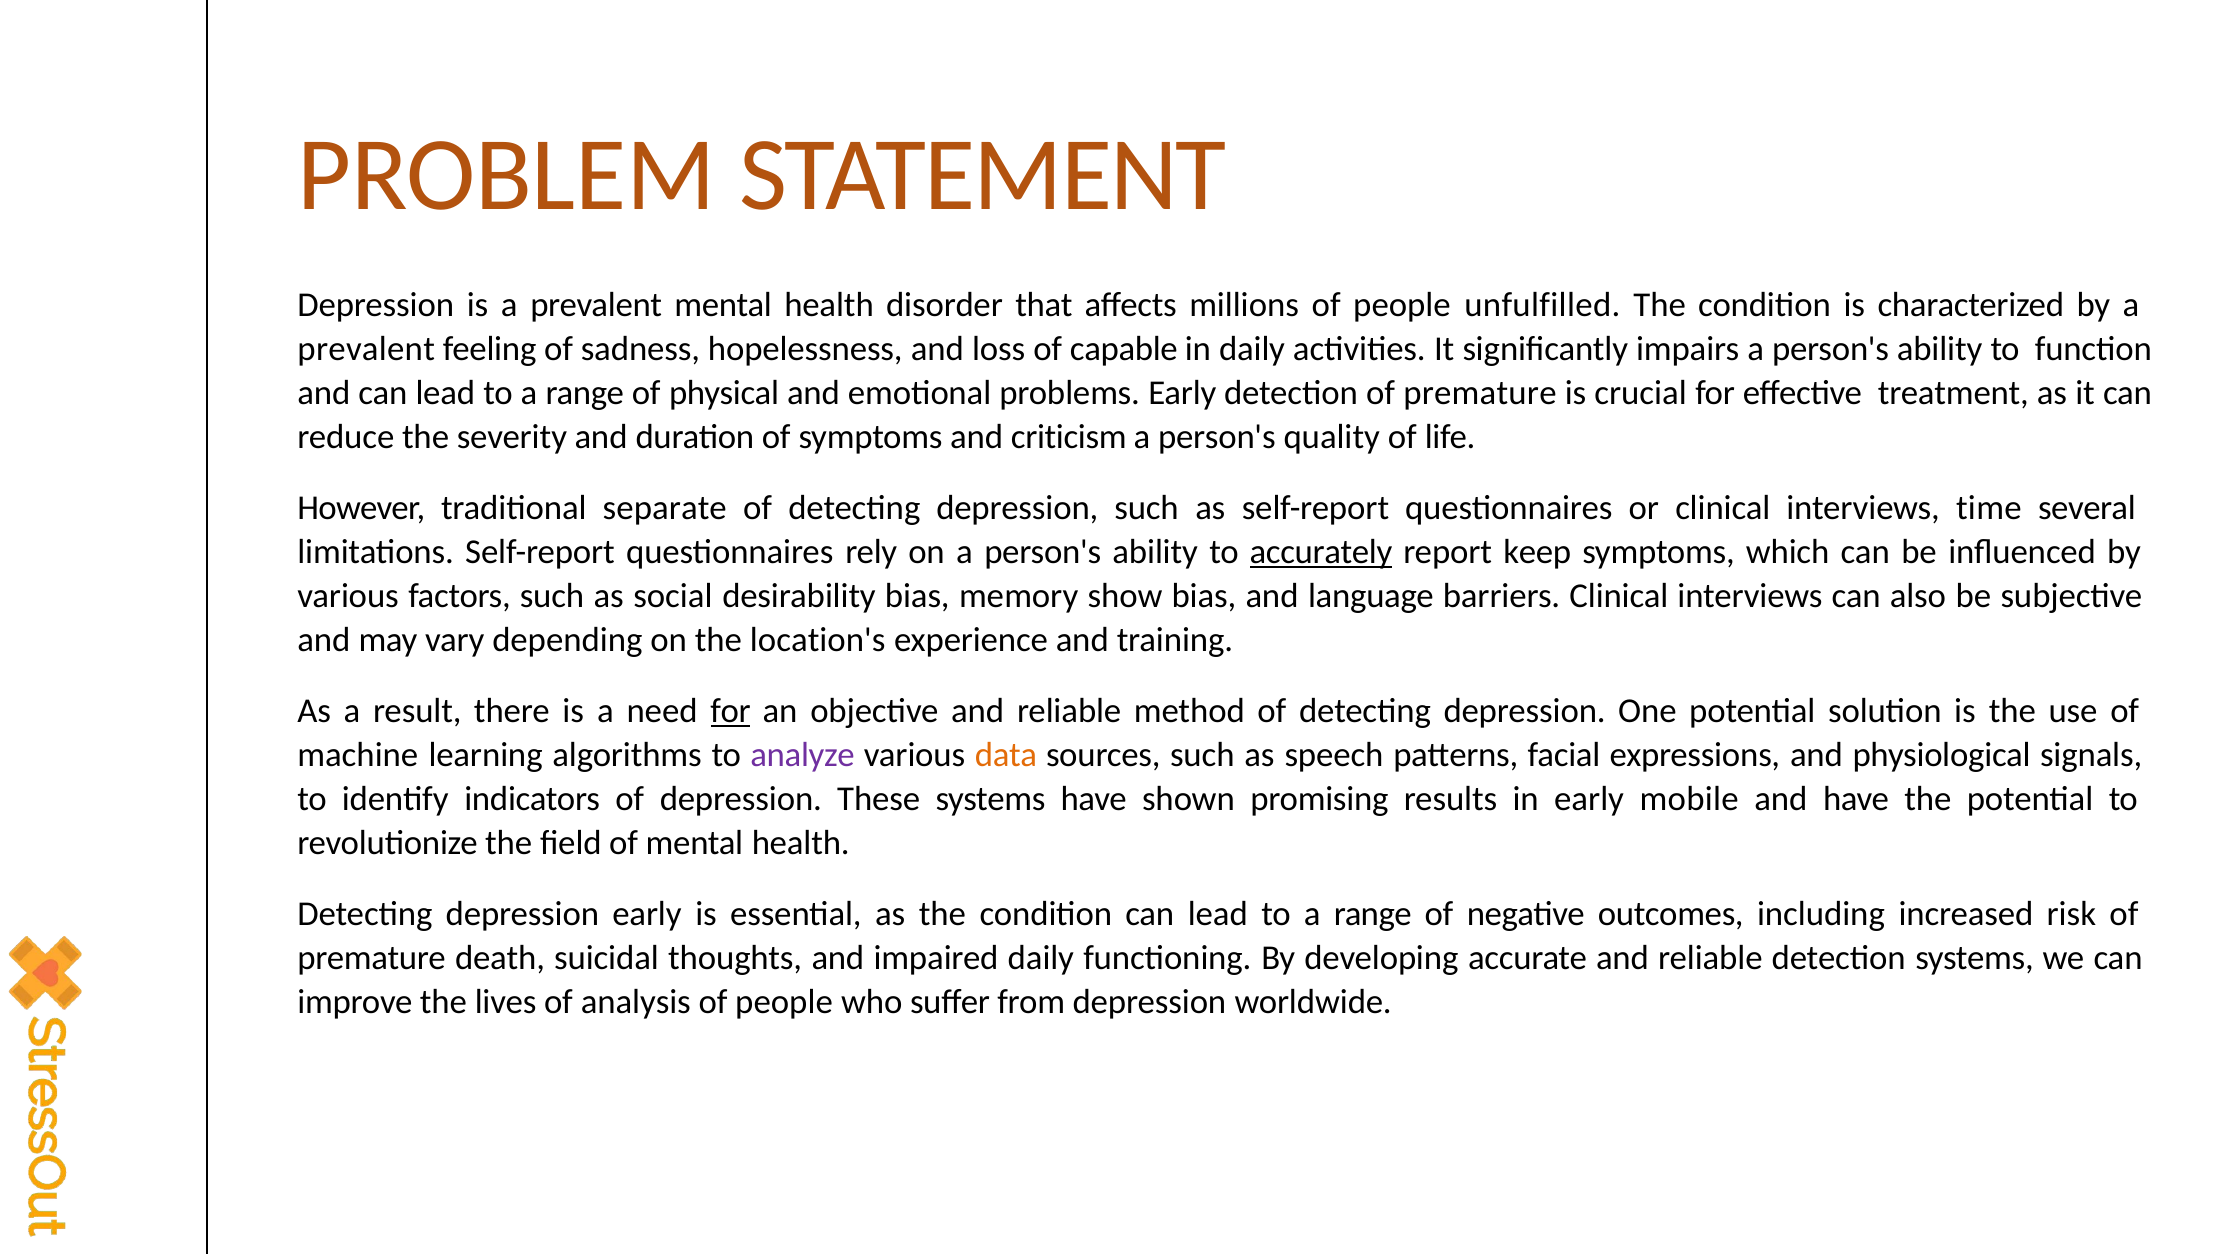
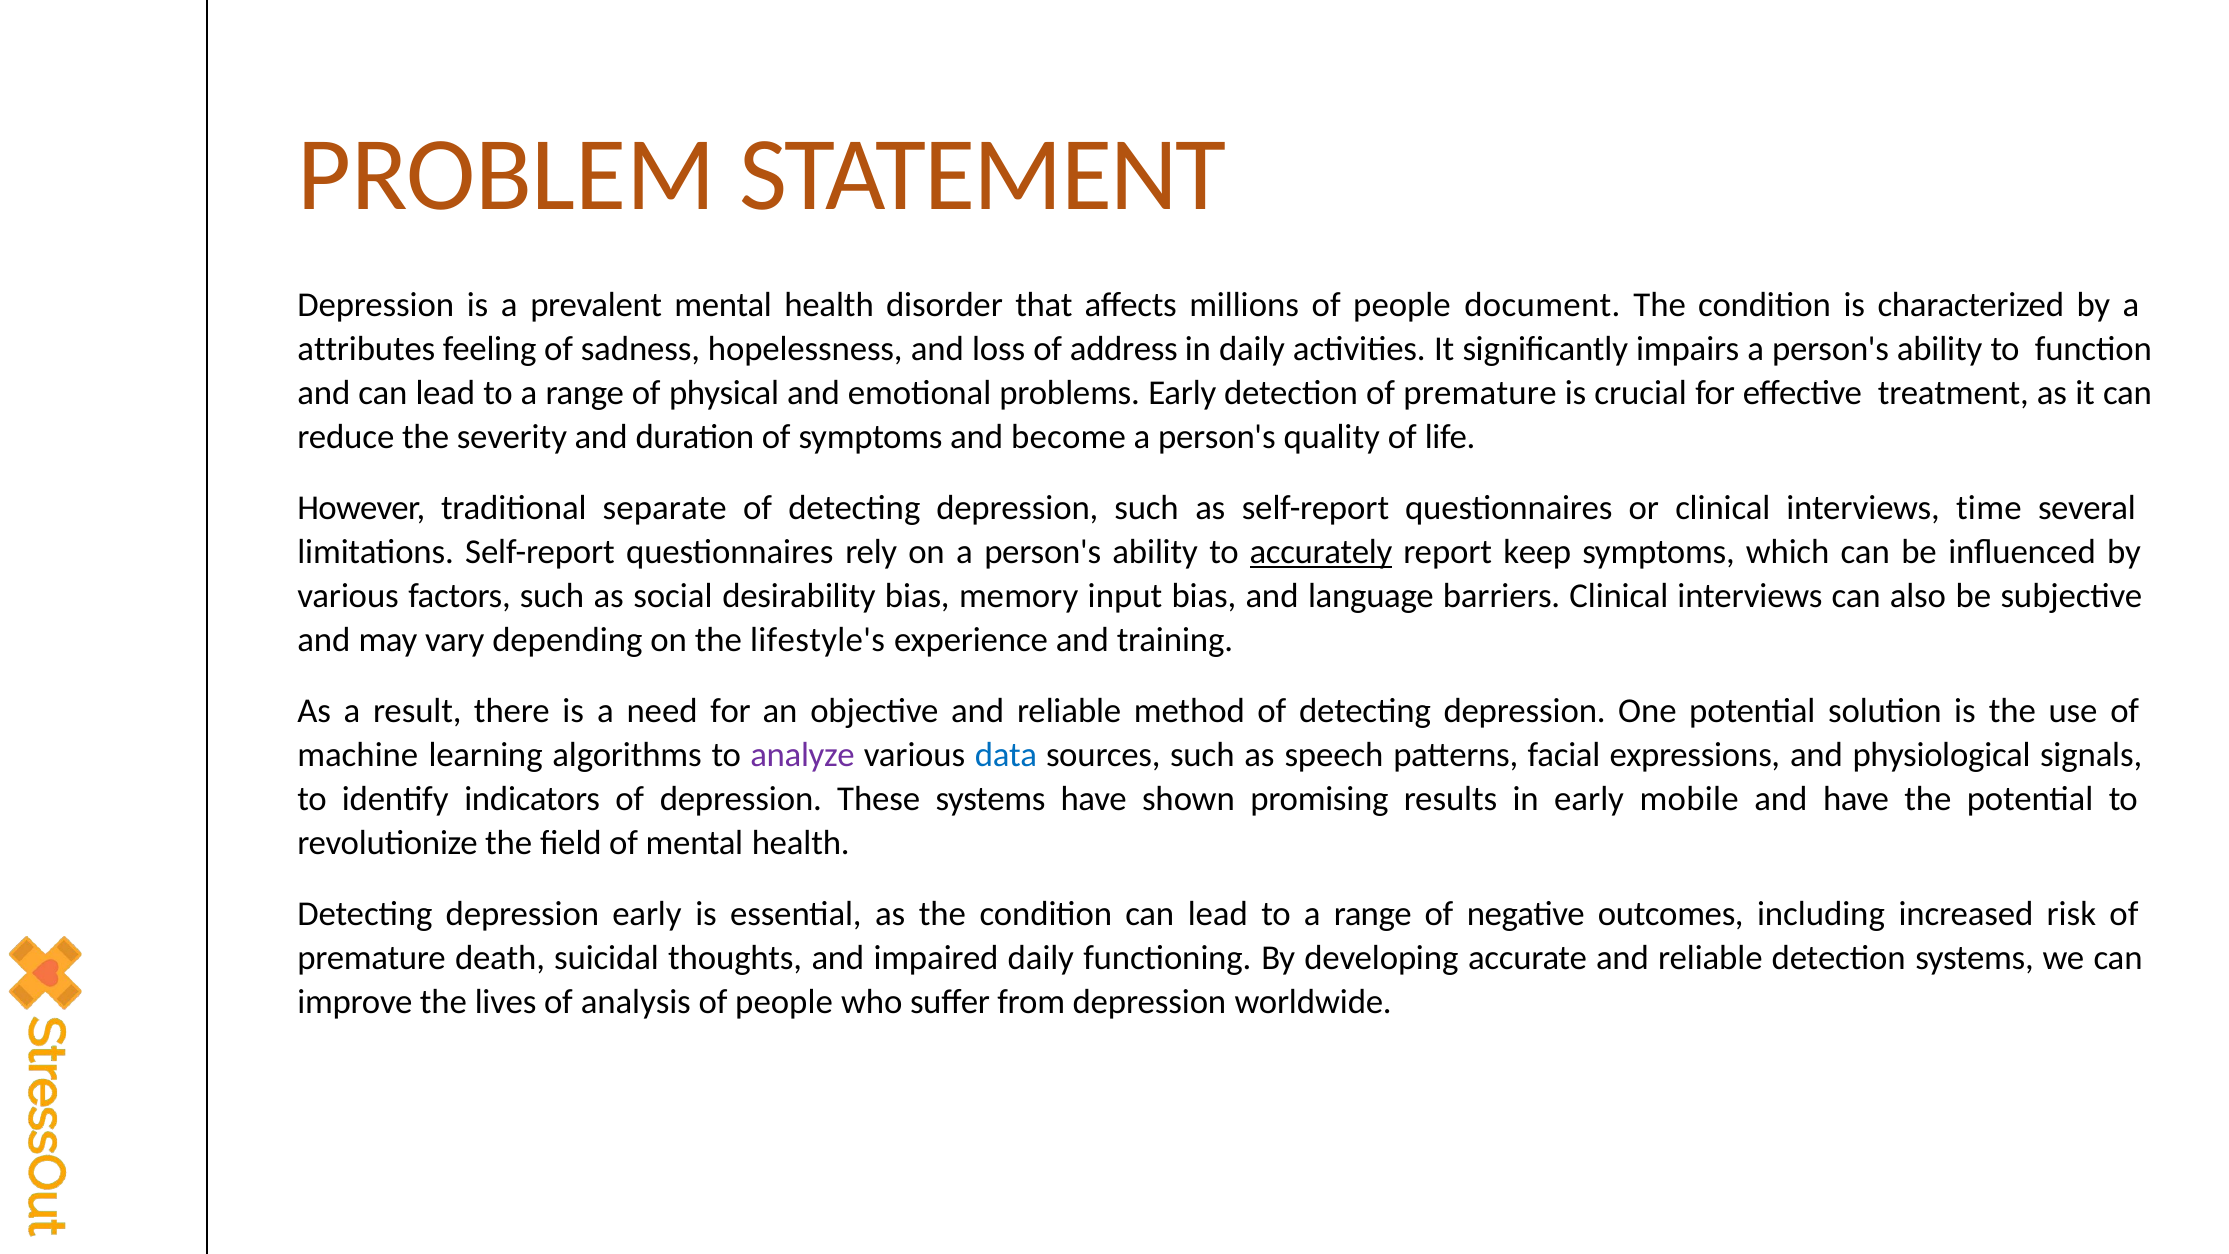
unfulfilled: unfulfilled -> document
prevalent at (366, 349): prevalent -> attributes
capable: capable -> address
criticism: criticism -> become
show: show -> input
location's: location's -> lifestyle's
for at (731, 711) underline: present -> none
data colour: orange -> blue
